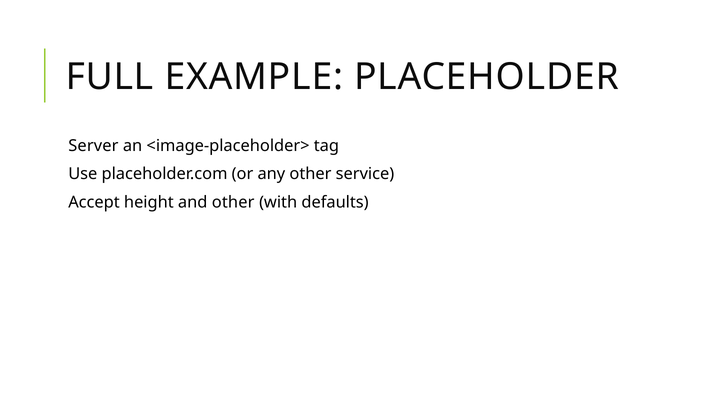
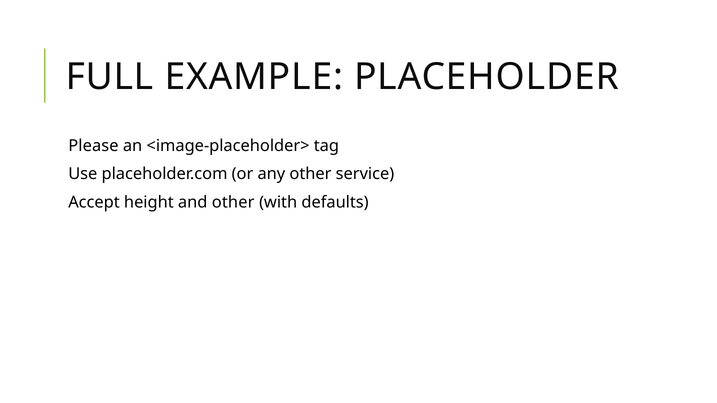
Server: Server -> Please
